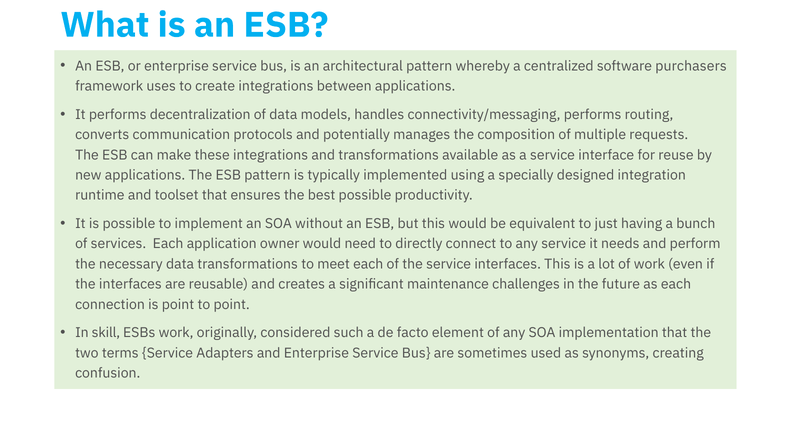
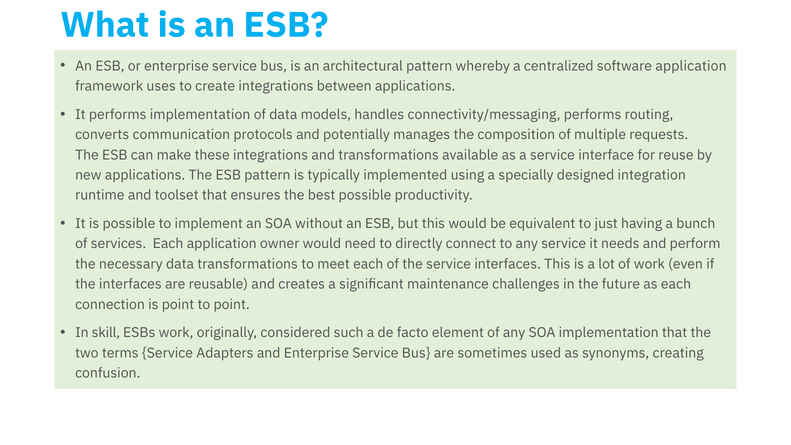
software purchasers: purchasers -> application
performs decentralization: decentralization -> implementation
